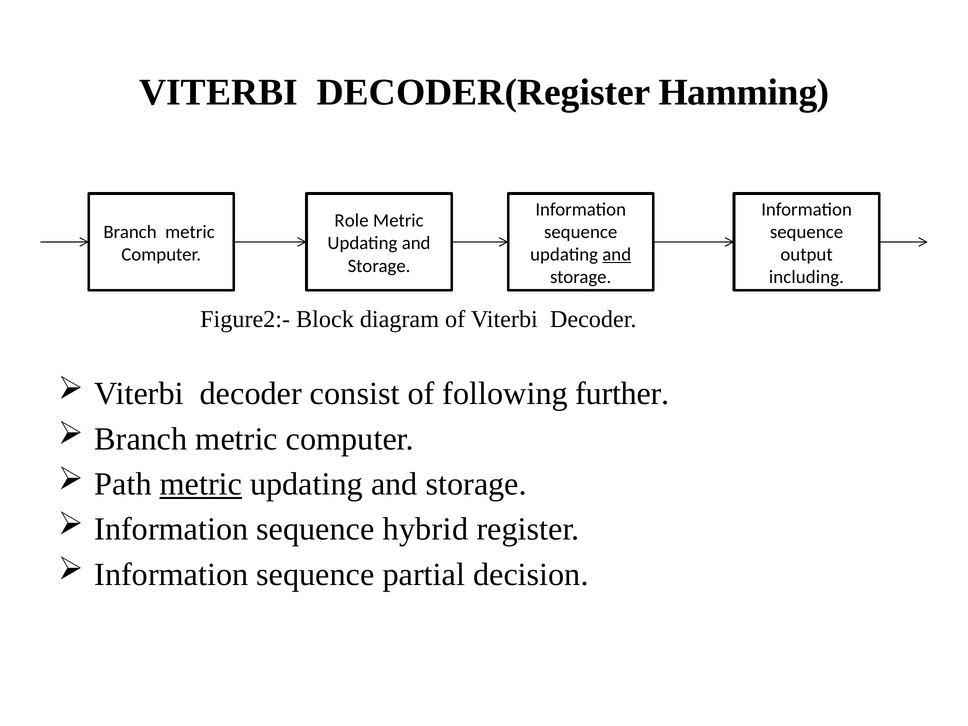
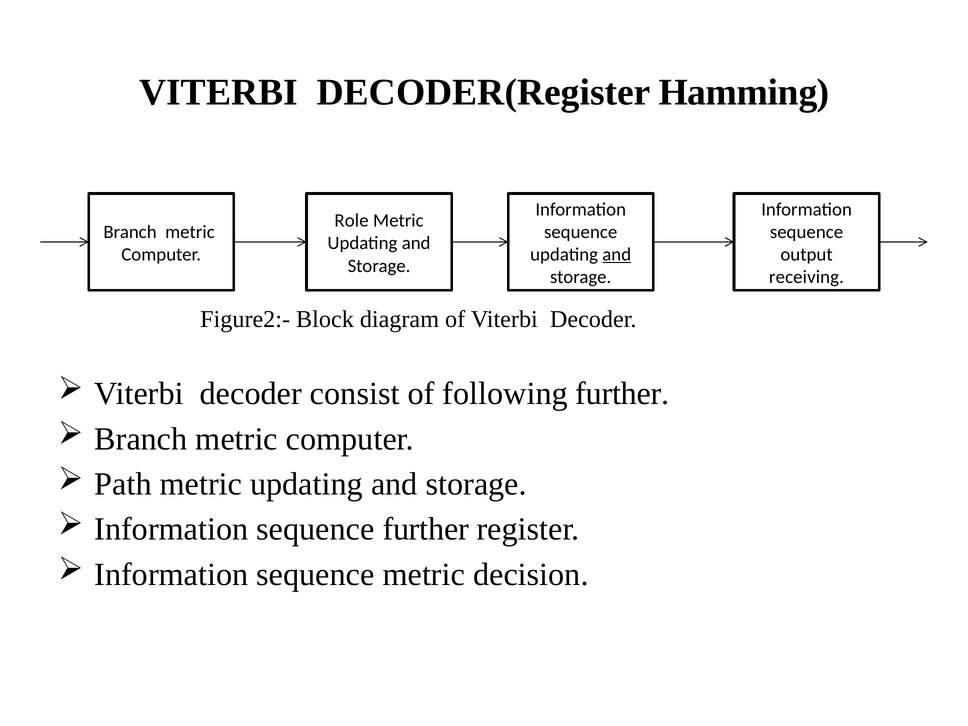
including: including -> receiving
metric at (201, 484) underline: present -> none
sequence hybrid: hybrid -> further
sequence partial: partial -> metric
